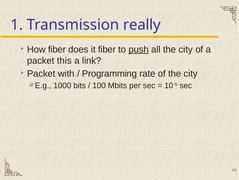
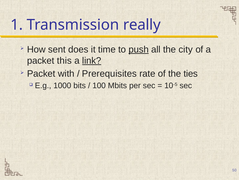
How fiber: fiber -> sent
it fiber: fiber -> time
link underline: none -> present
Programming: Programming -> Prerequisites
of the city: city -> ties
